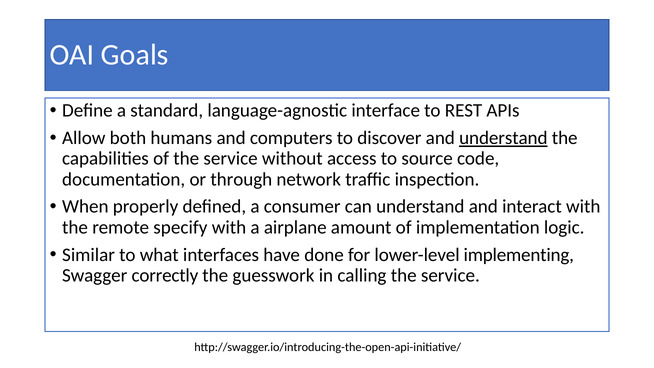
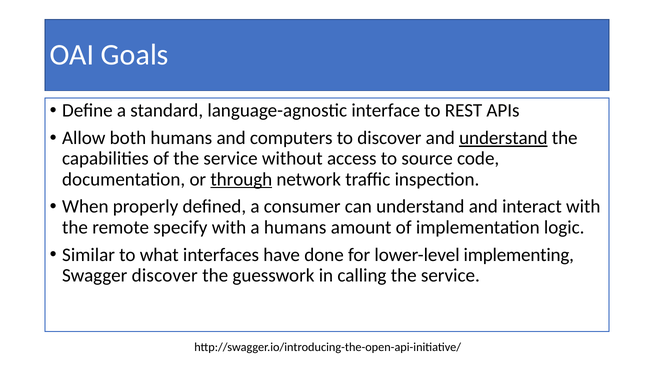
through underline: none -> present
a airplane: airplane -> humans
Swagger correctly: correctly -> discover
